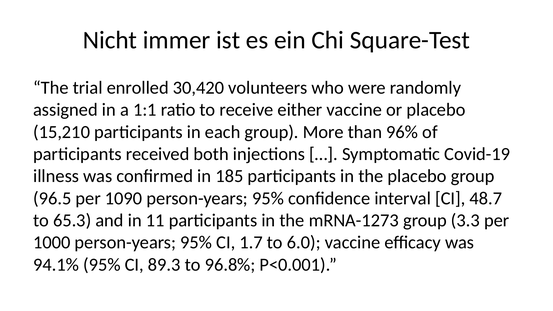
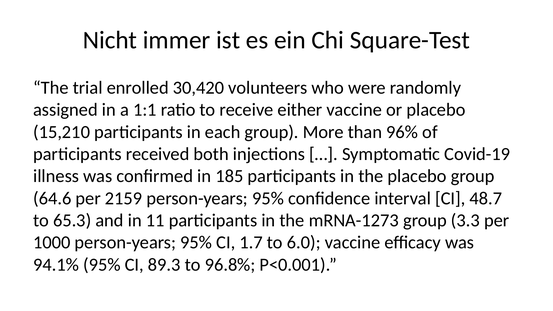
96.5: 96.5 -> 64.6
1090: 1090 -> 2159
